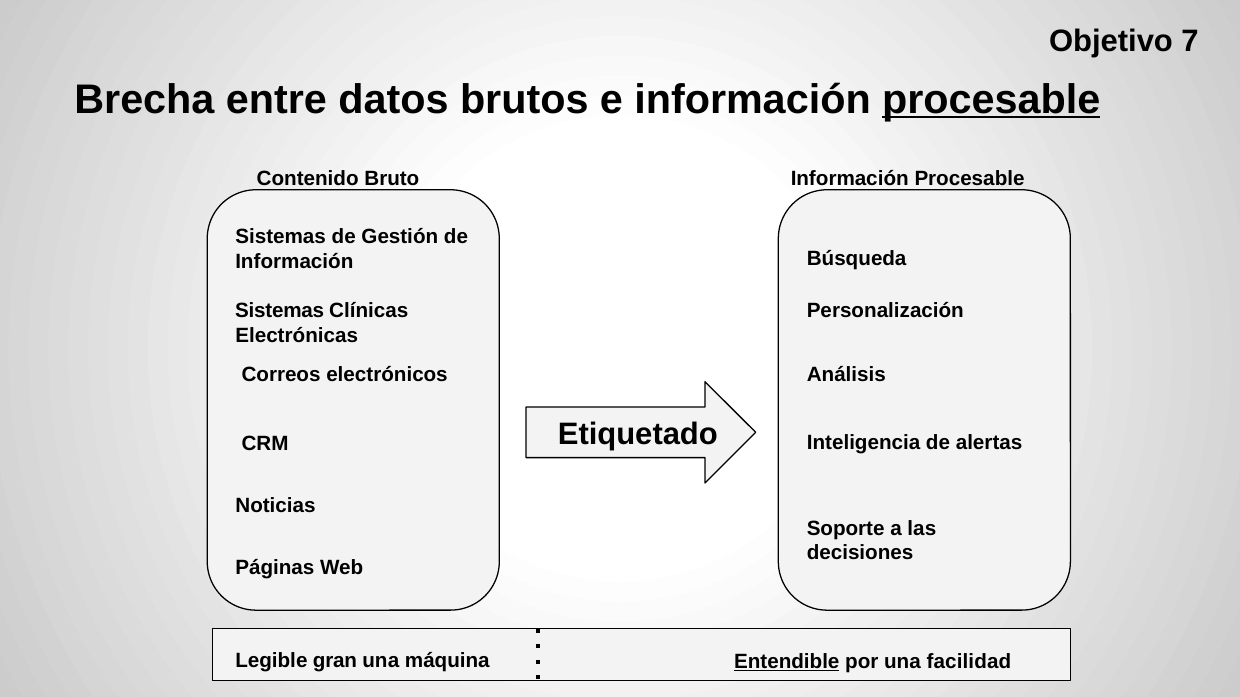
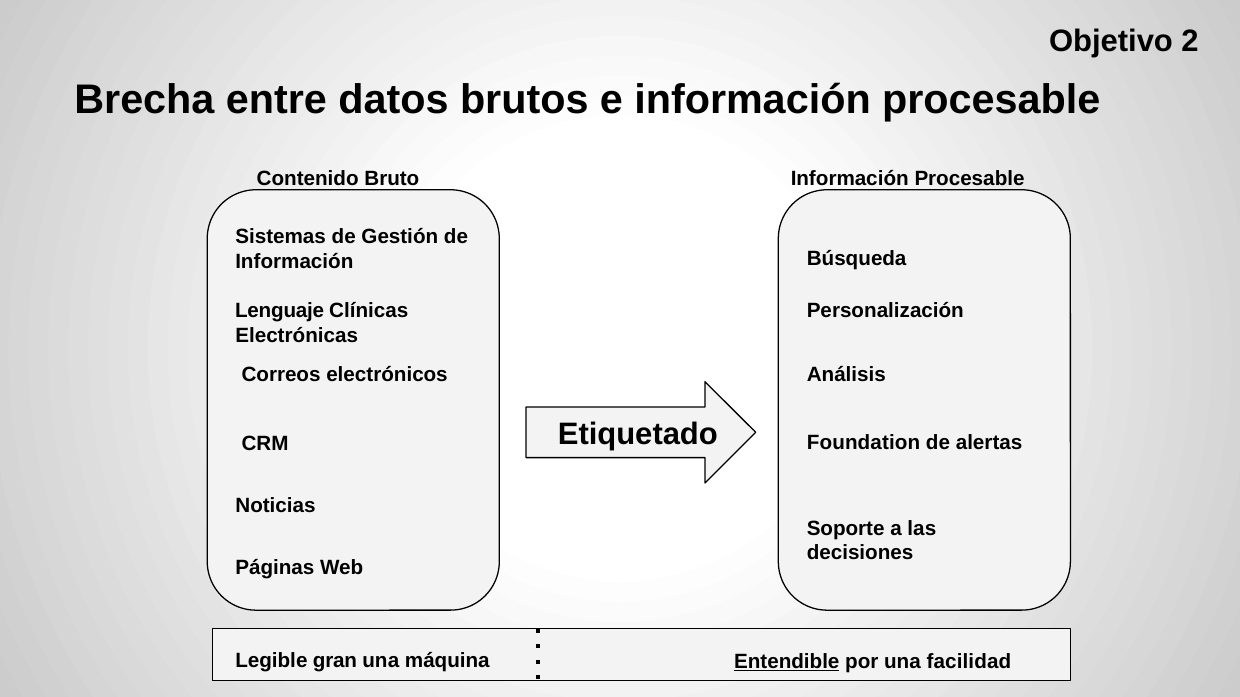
7: 7 -> 2
procesable at (991, 100) underline: present -> none
Sistemas at (280, 311): Sistemas -> Lenguaje
Inteligencia: Inteligencia -> Foundation
